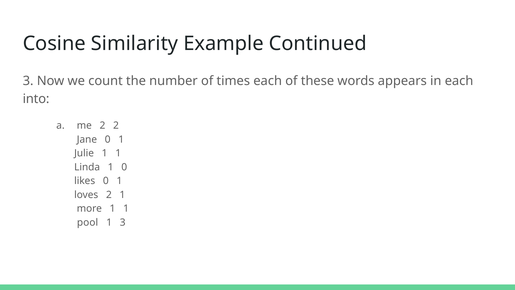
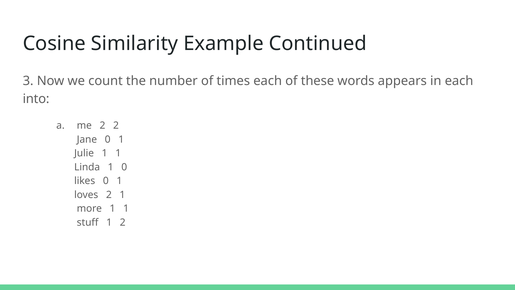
pool: pool -> stuff
1 3: 3 -> 2
